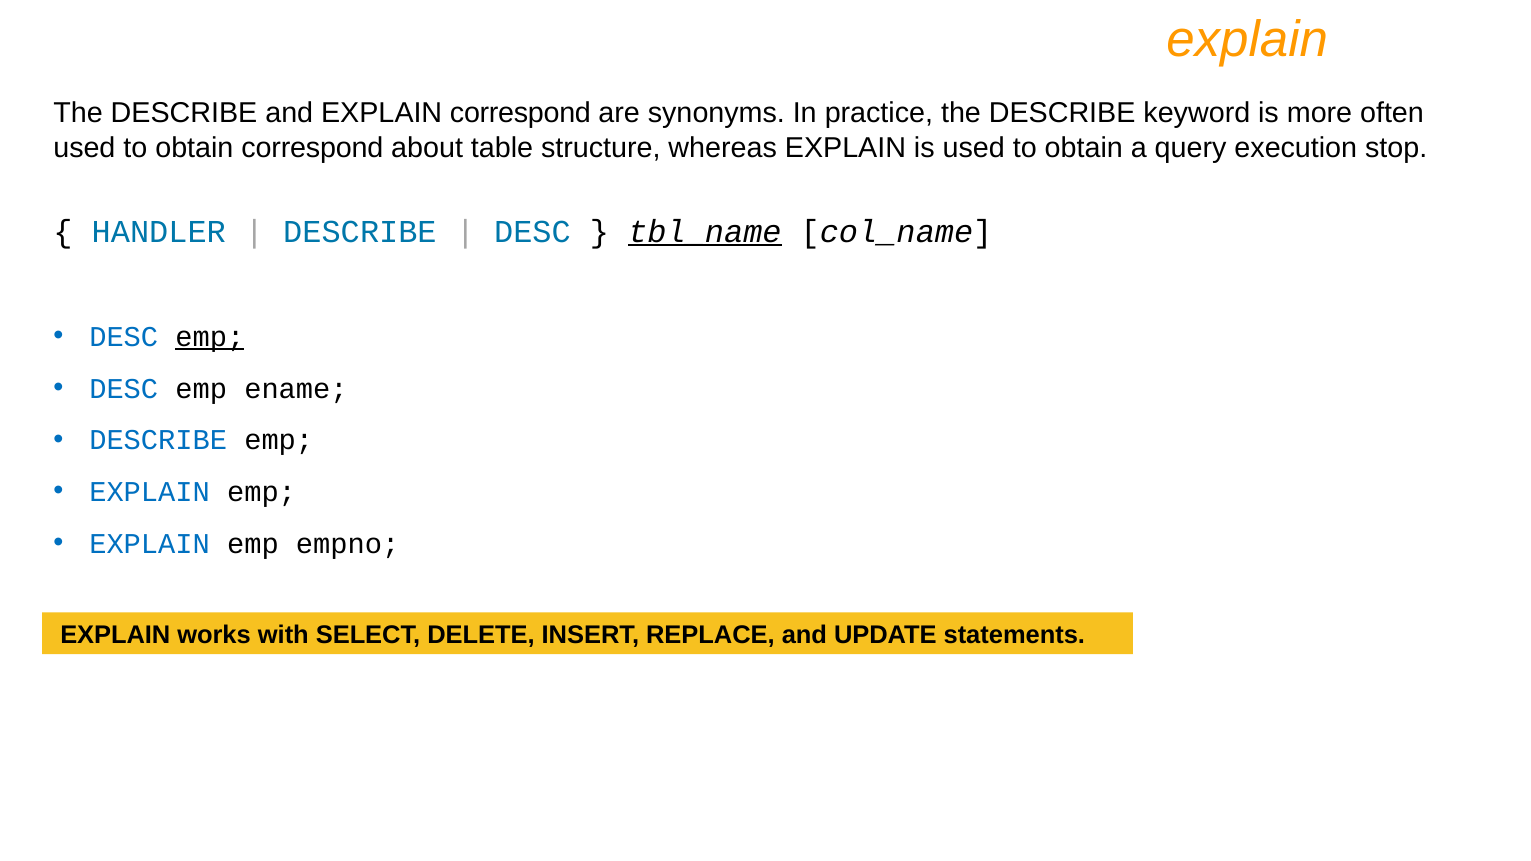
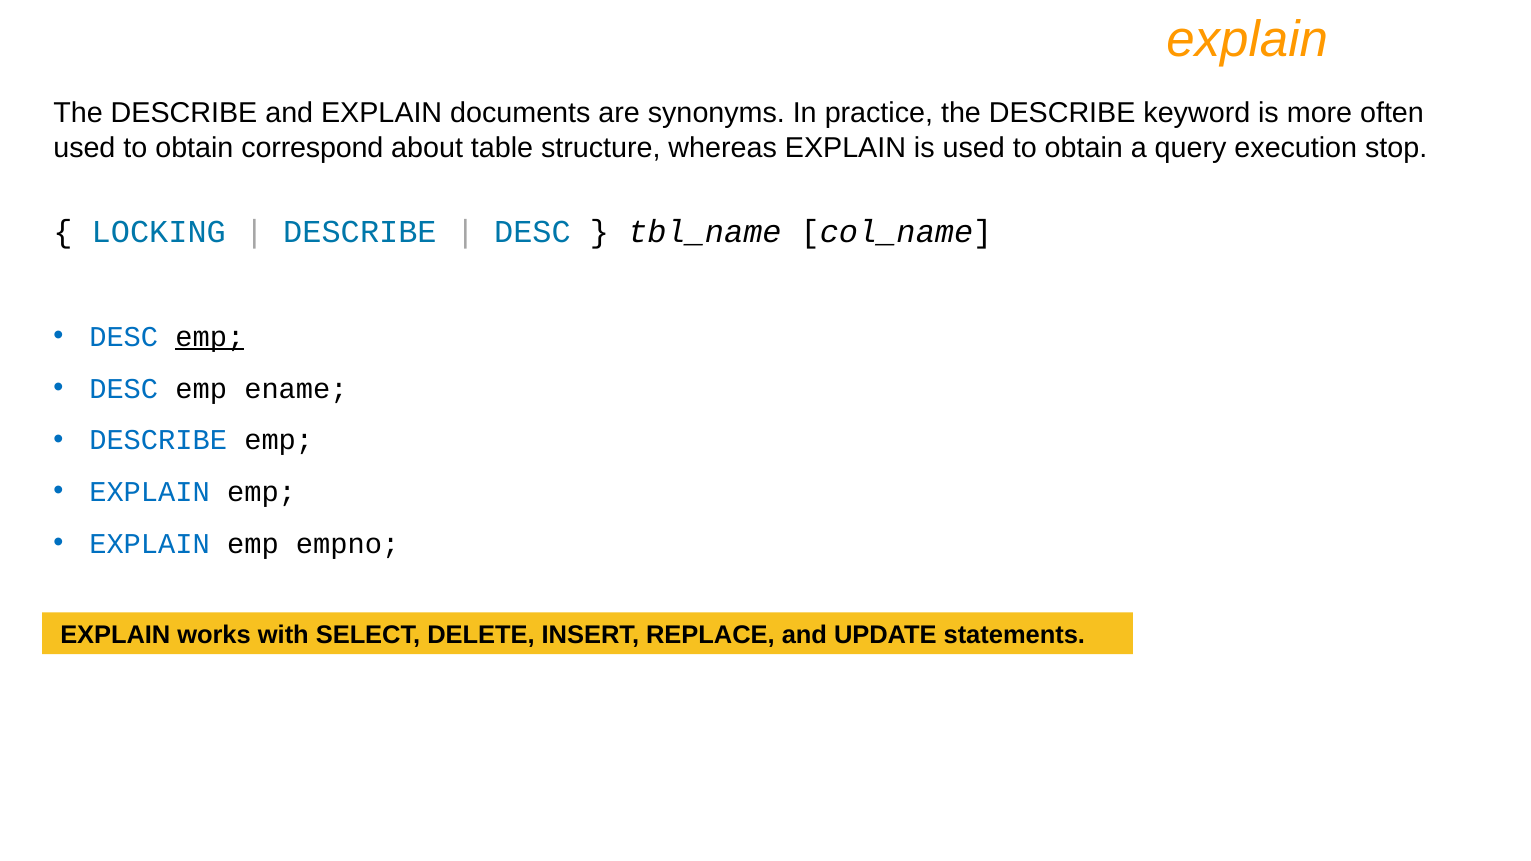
EXPLAIN correspond: correspond -> documents
HANDLER: HANDLER -> LOCKING
tbl_name underline: present -> none
